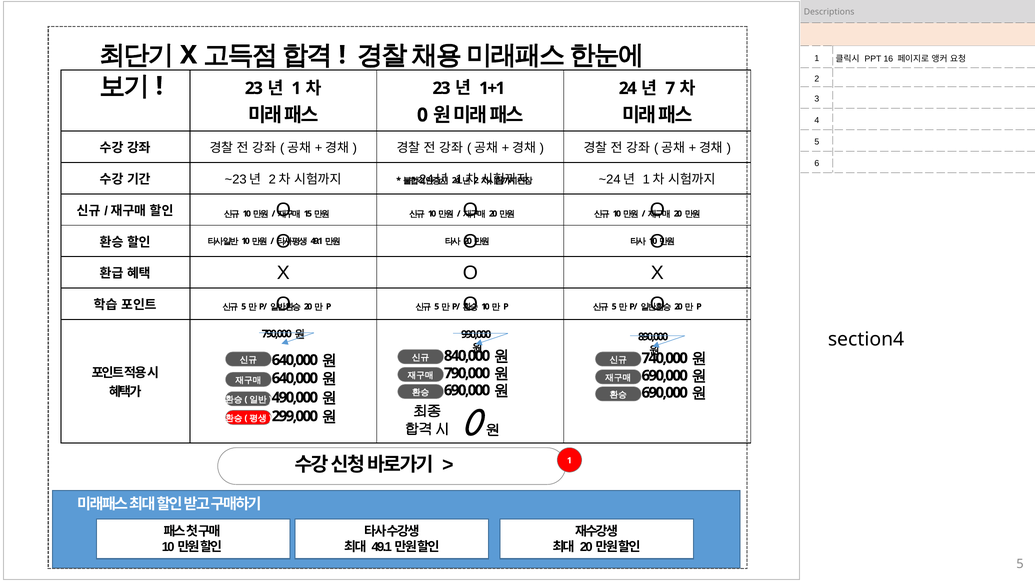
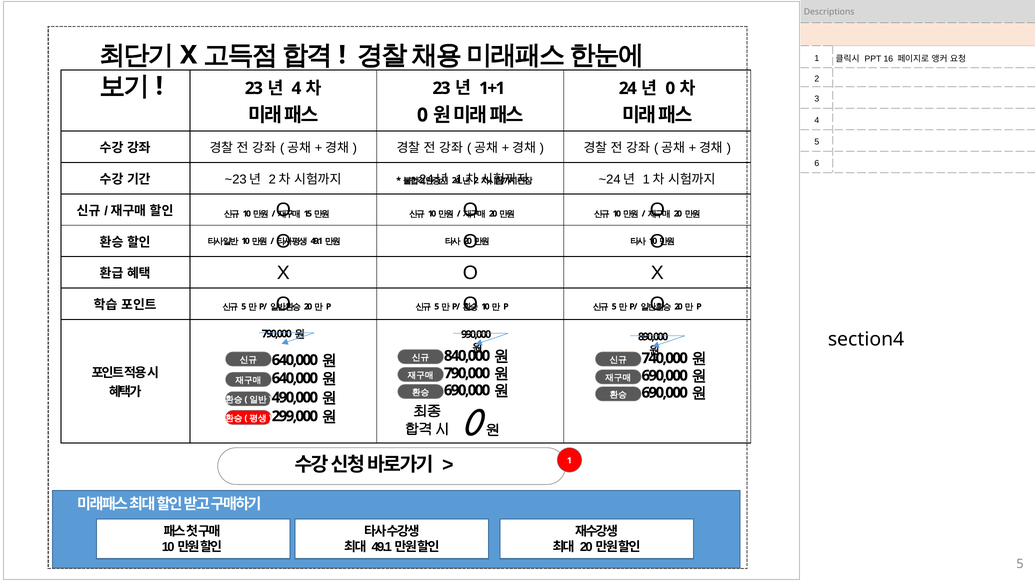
1 at (296, 88): 1 -> 4
7 at (670, 88): 7 -> 0
